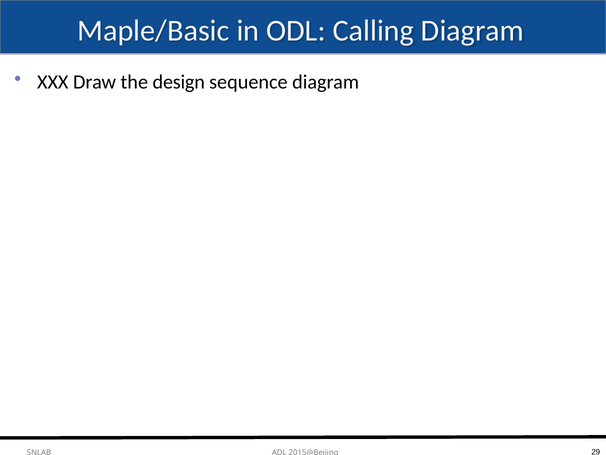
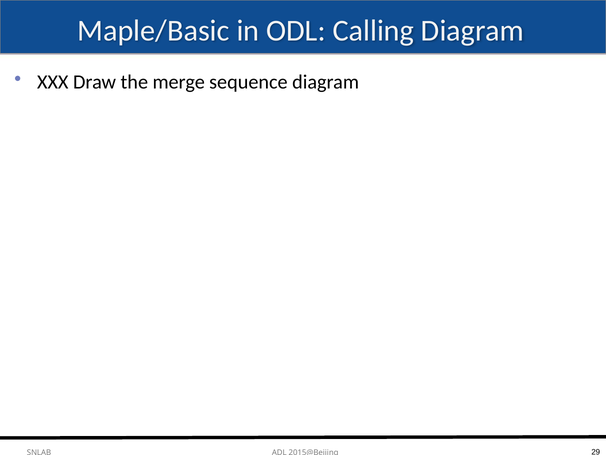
design: design -> merge
